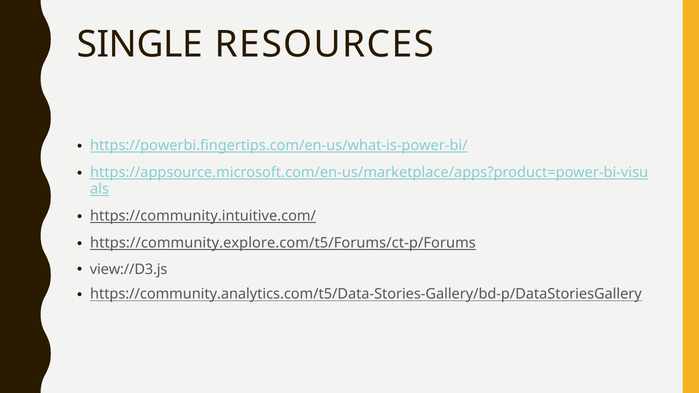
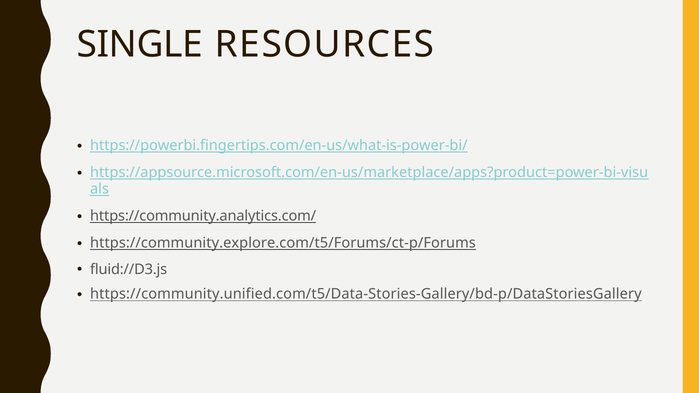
https://community.intuitive.com/: https://community.intuitive.com/ -> https://community.analytics.com/
view://D3.js: view://D3.js -> fluid://D3.js
https://community.analytics.com/t5/Data-Stories-Gallery/bd-p/DataStoriesGallery: https://community.analytics.com/t5/Data-Stories-Gallery/bd-p/DataStoriesGallery -> https://community.unified.com/t5/Data-Stories-Gallery/bd-p/DataStoriesGallery
